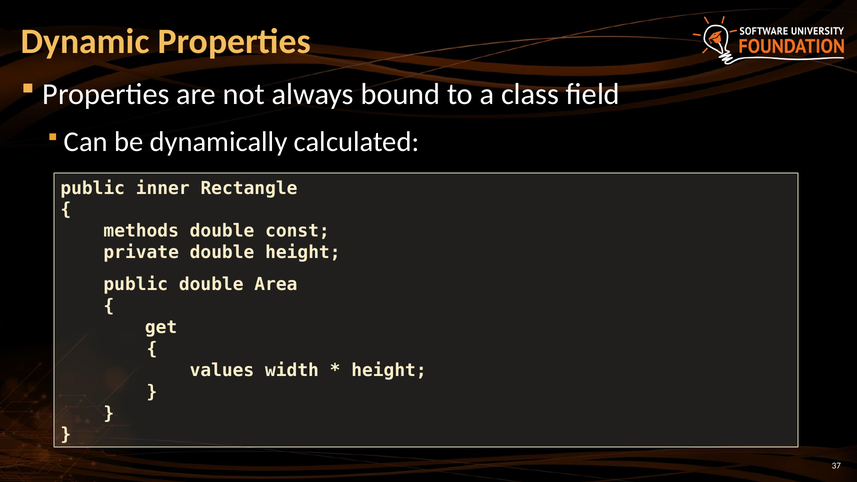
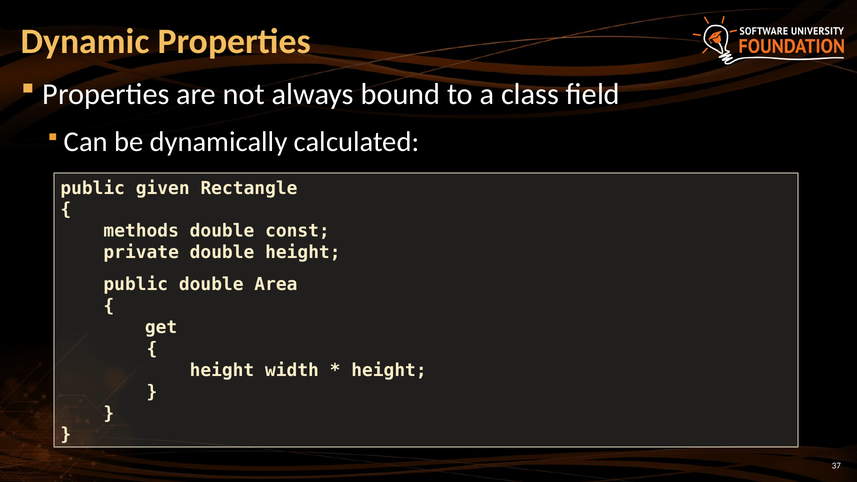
inner: inner -> given
values at (222, 370): values -> height
